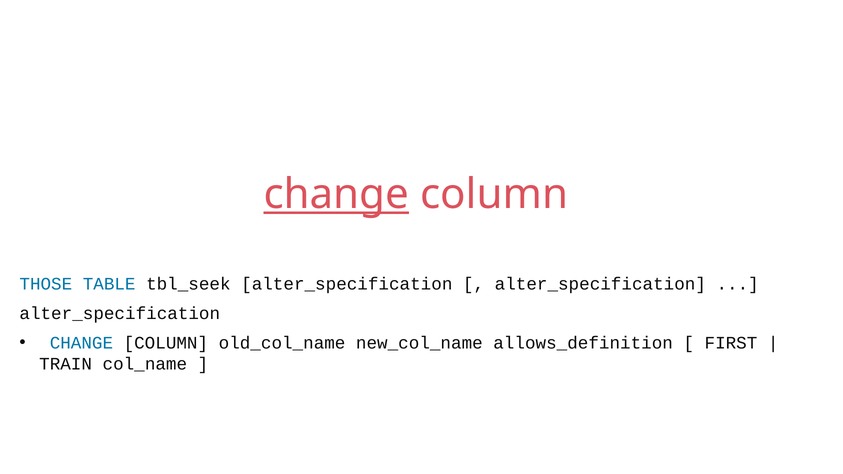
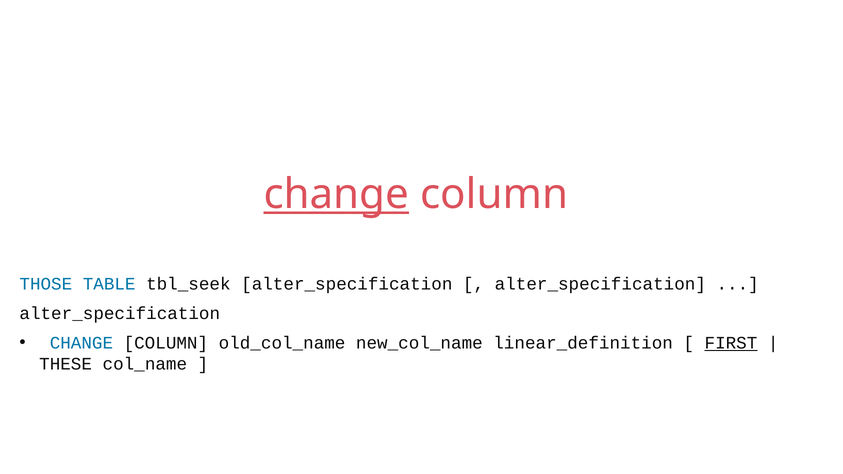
allows_definition: allows_definition -> linear_definition
FIRST underline: none -> present
TRAIN: TRAIN -> THESE
